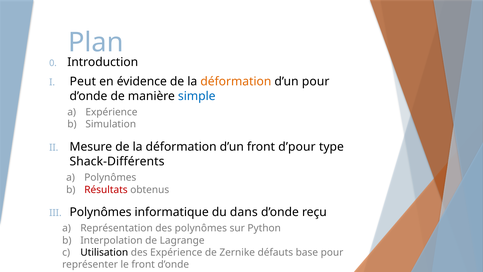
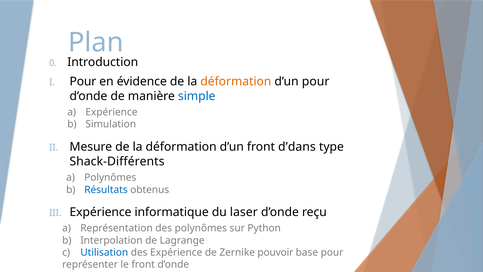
Peut at (83, 82): Peut -> Pour
d’pour: d’pour -> d’dans
Résultats colour: red -> blue
Polynômes at (101, 212): Polynômes -> Expérience
dans: dans -> laser
Utilisation colour: black -> blue
défauts: défauts -> pouvoir
